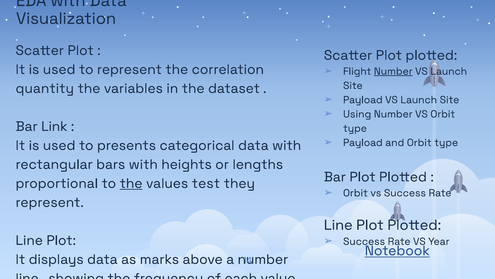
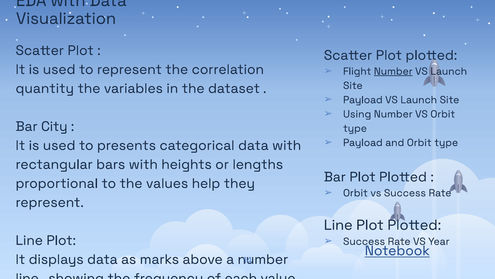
Link: Link -> City
the at (131, 183) underline: present -> none
test: test -> help
